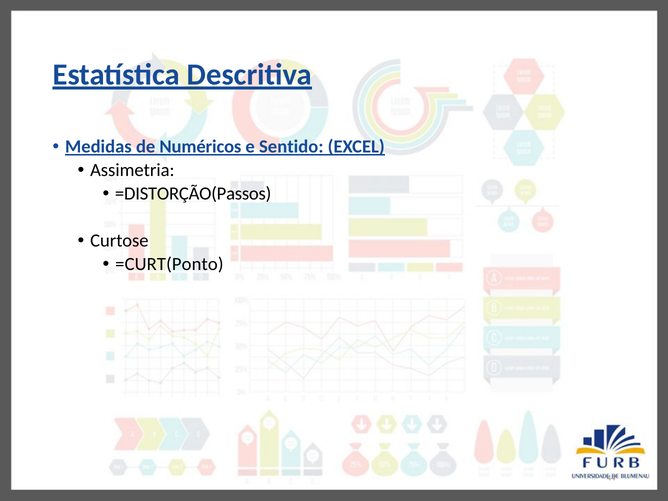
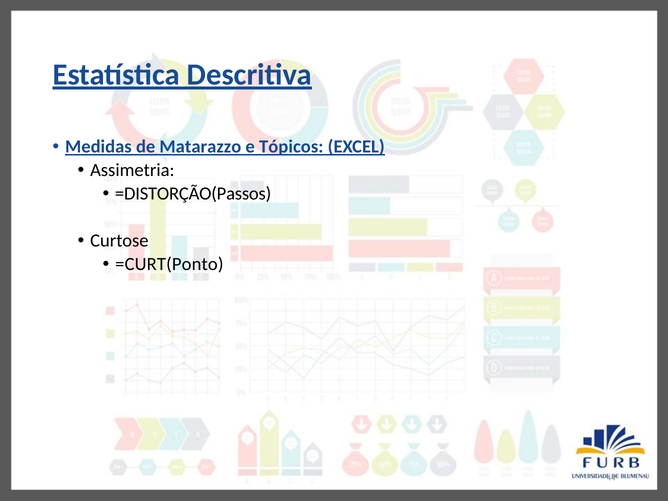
Numéricos: Numéricos -> Matarazzo
Sentido: Sentido -> Tópicos
